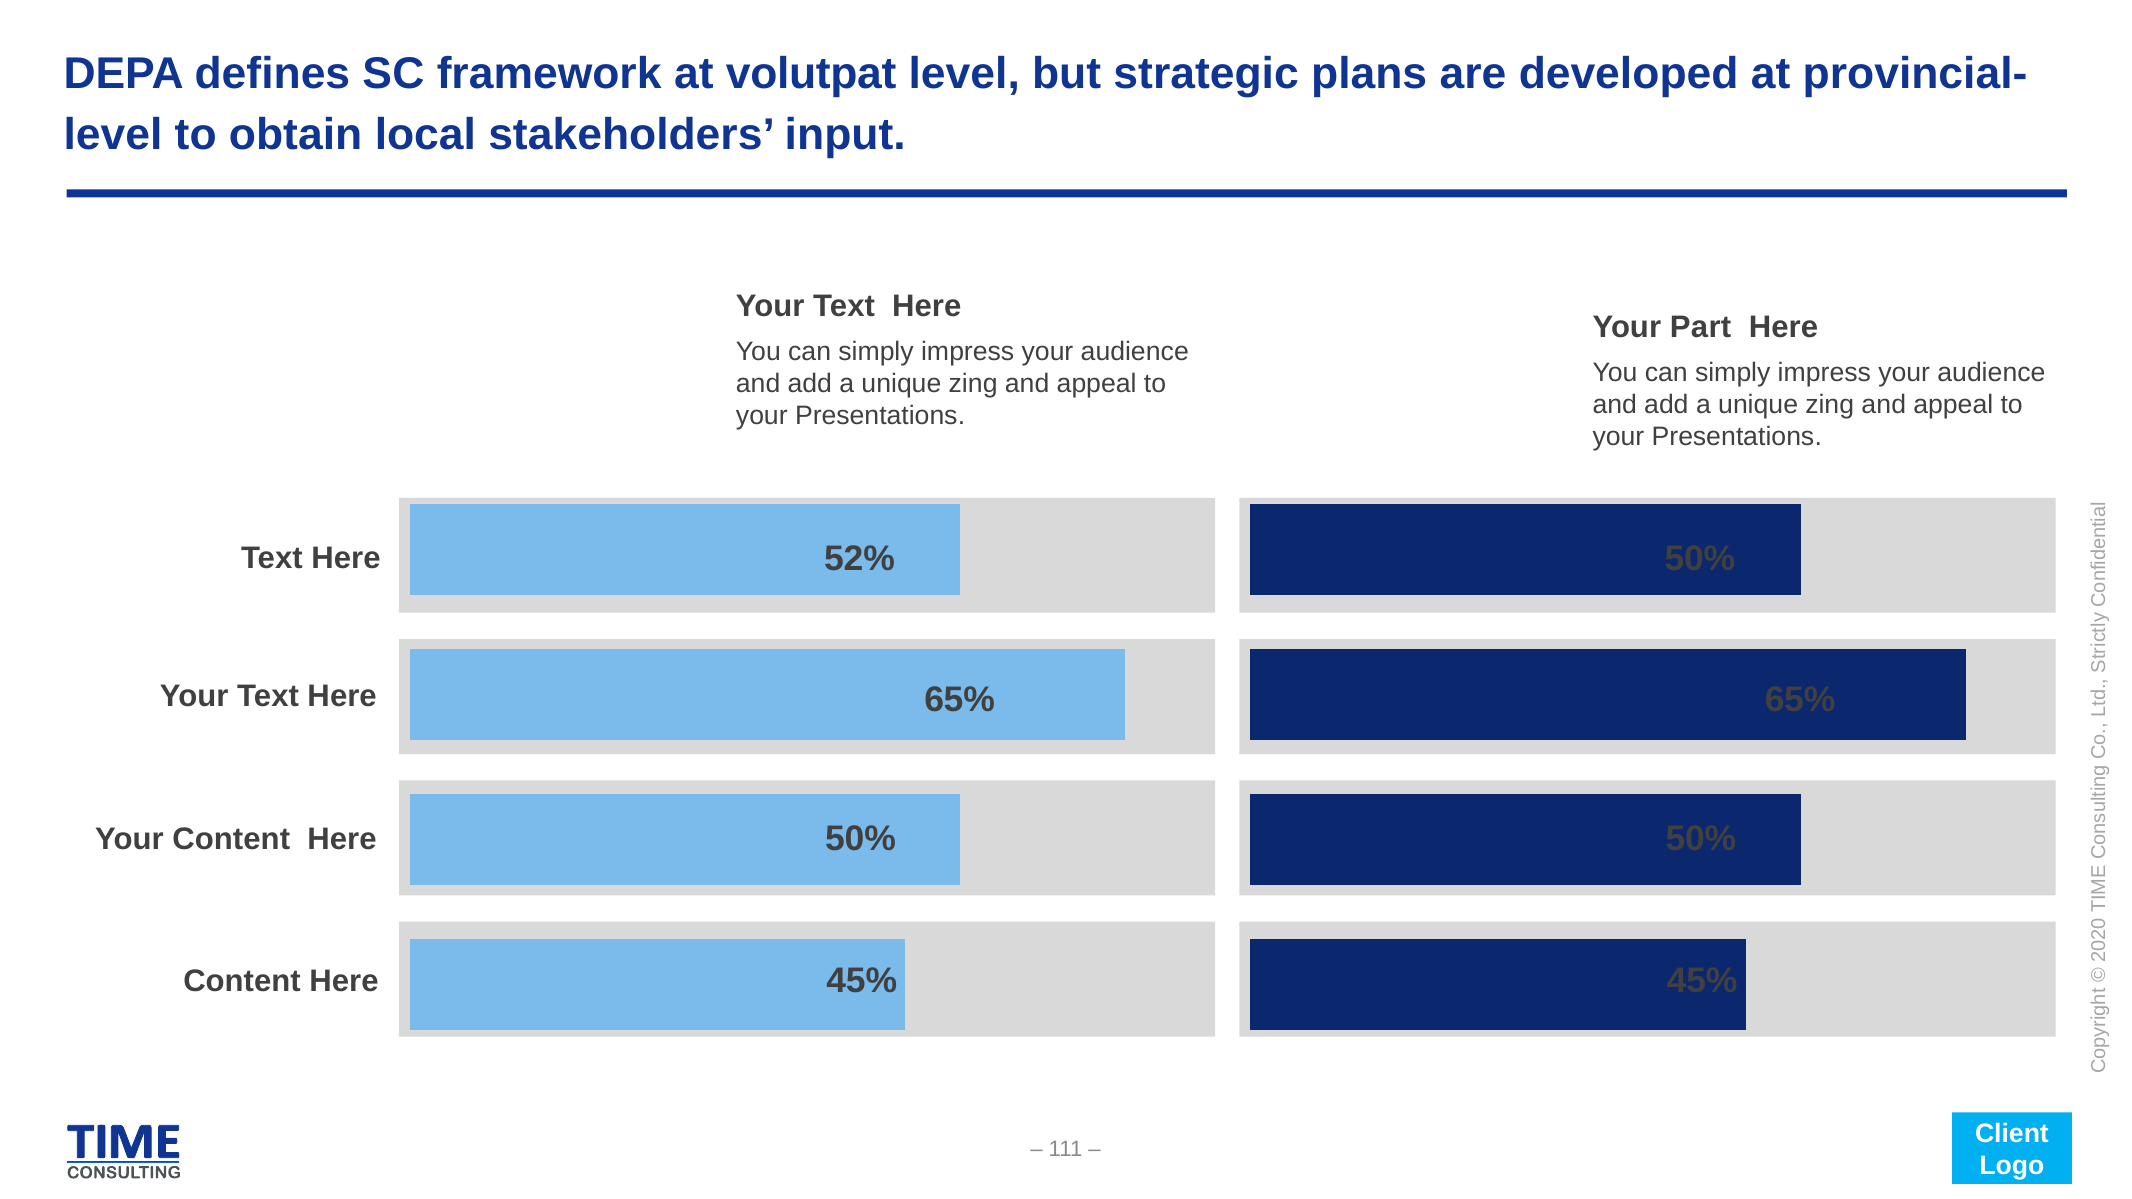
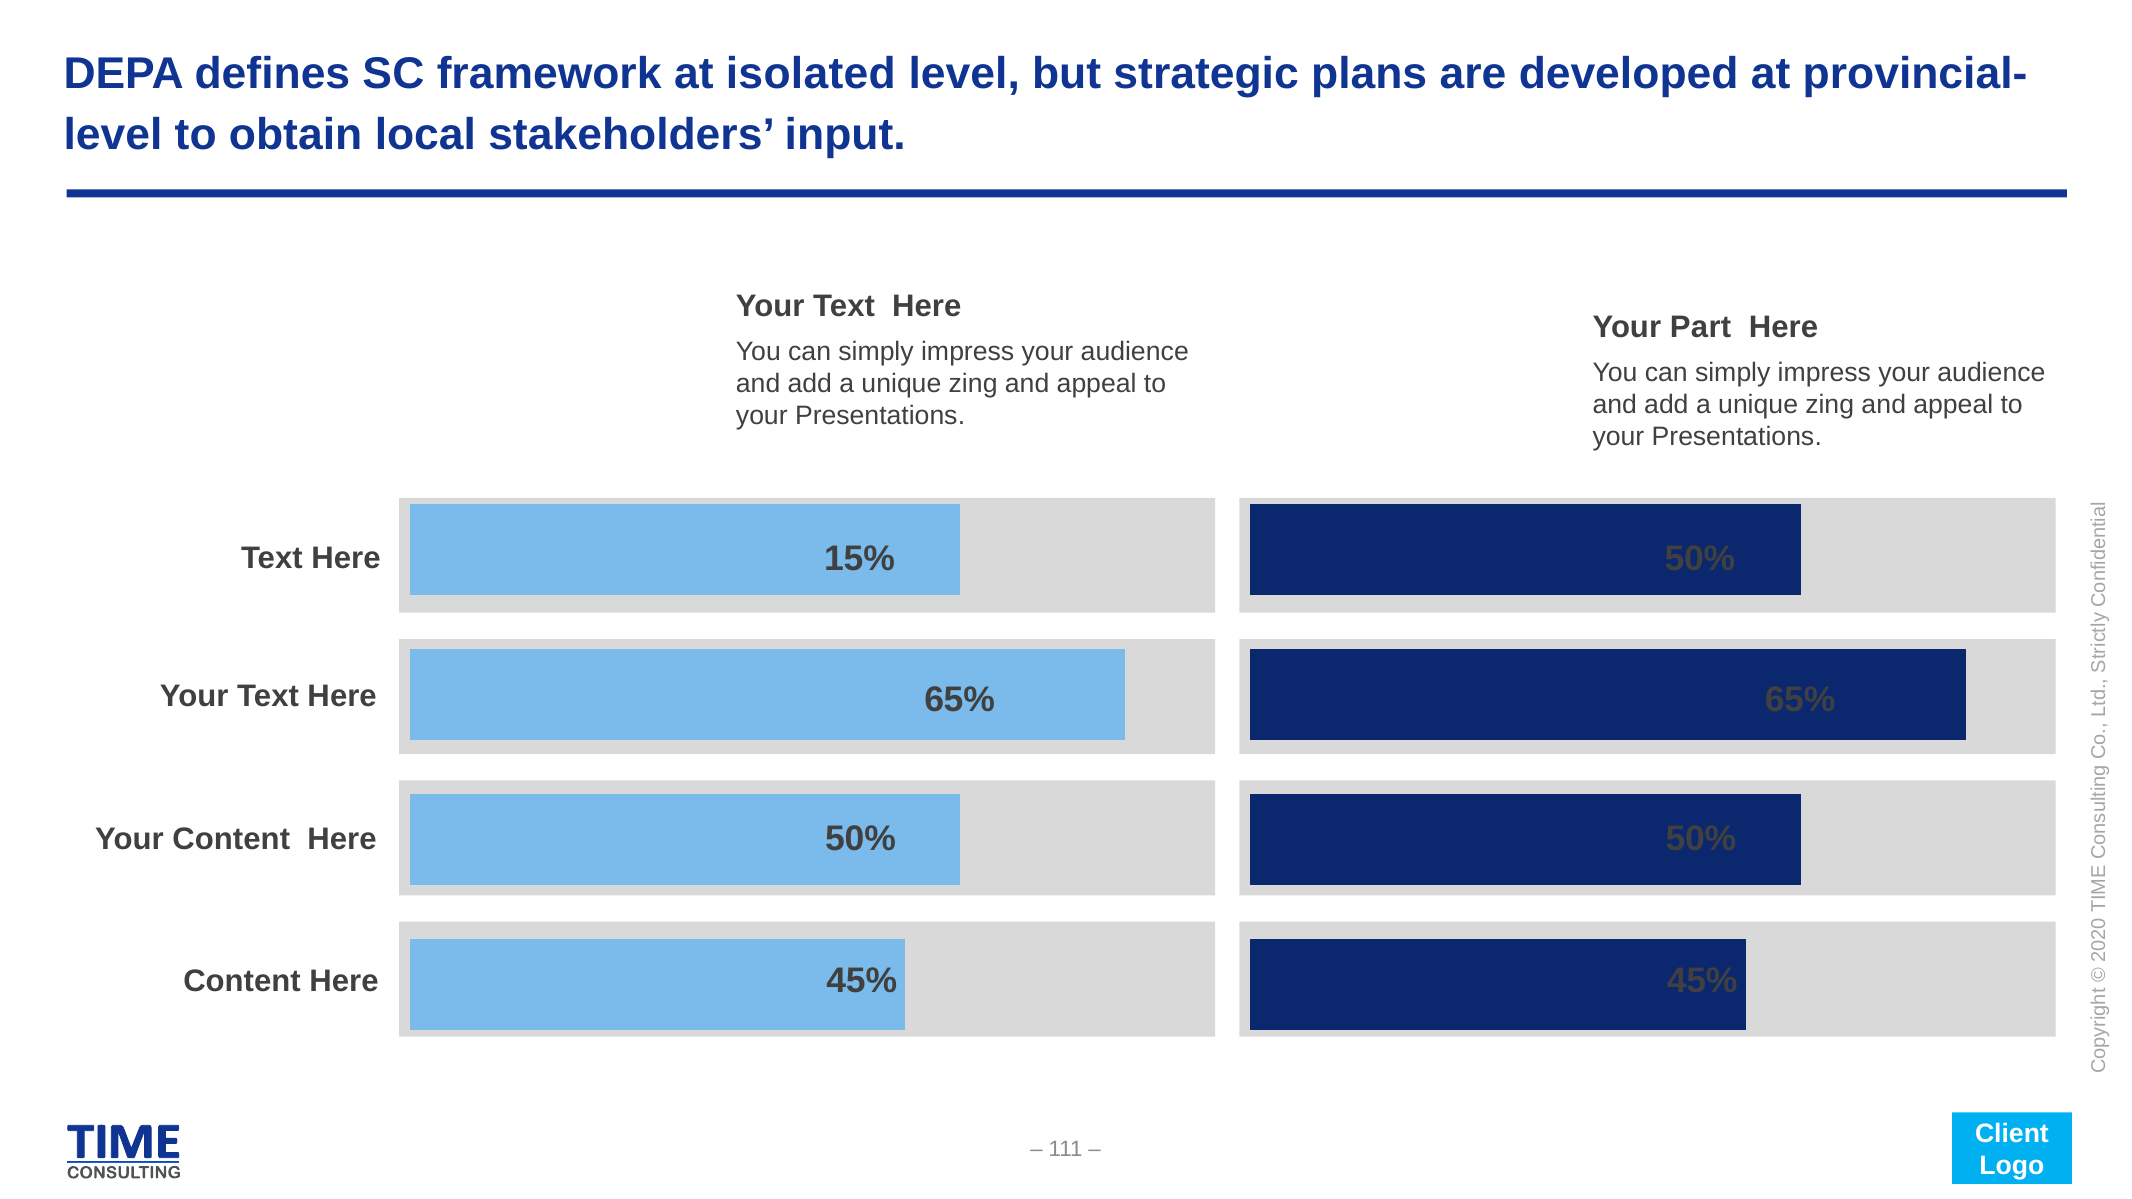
volutpat: volutpat -> isolated
52%: 52% -> 15%
